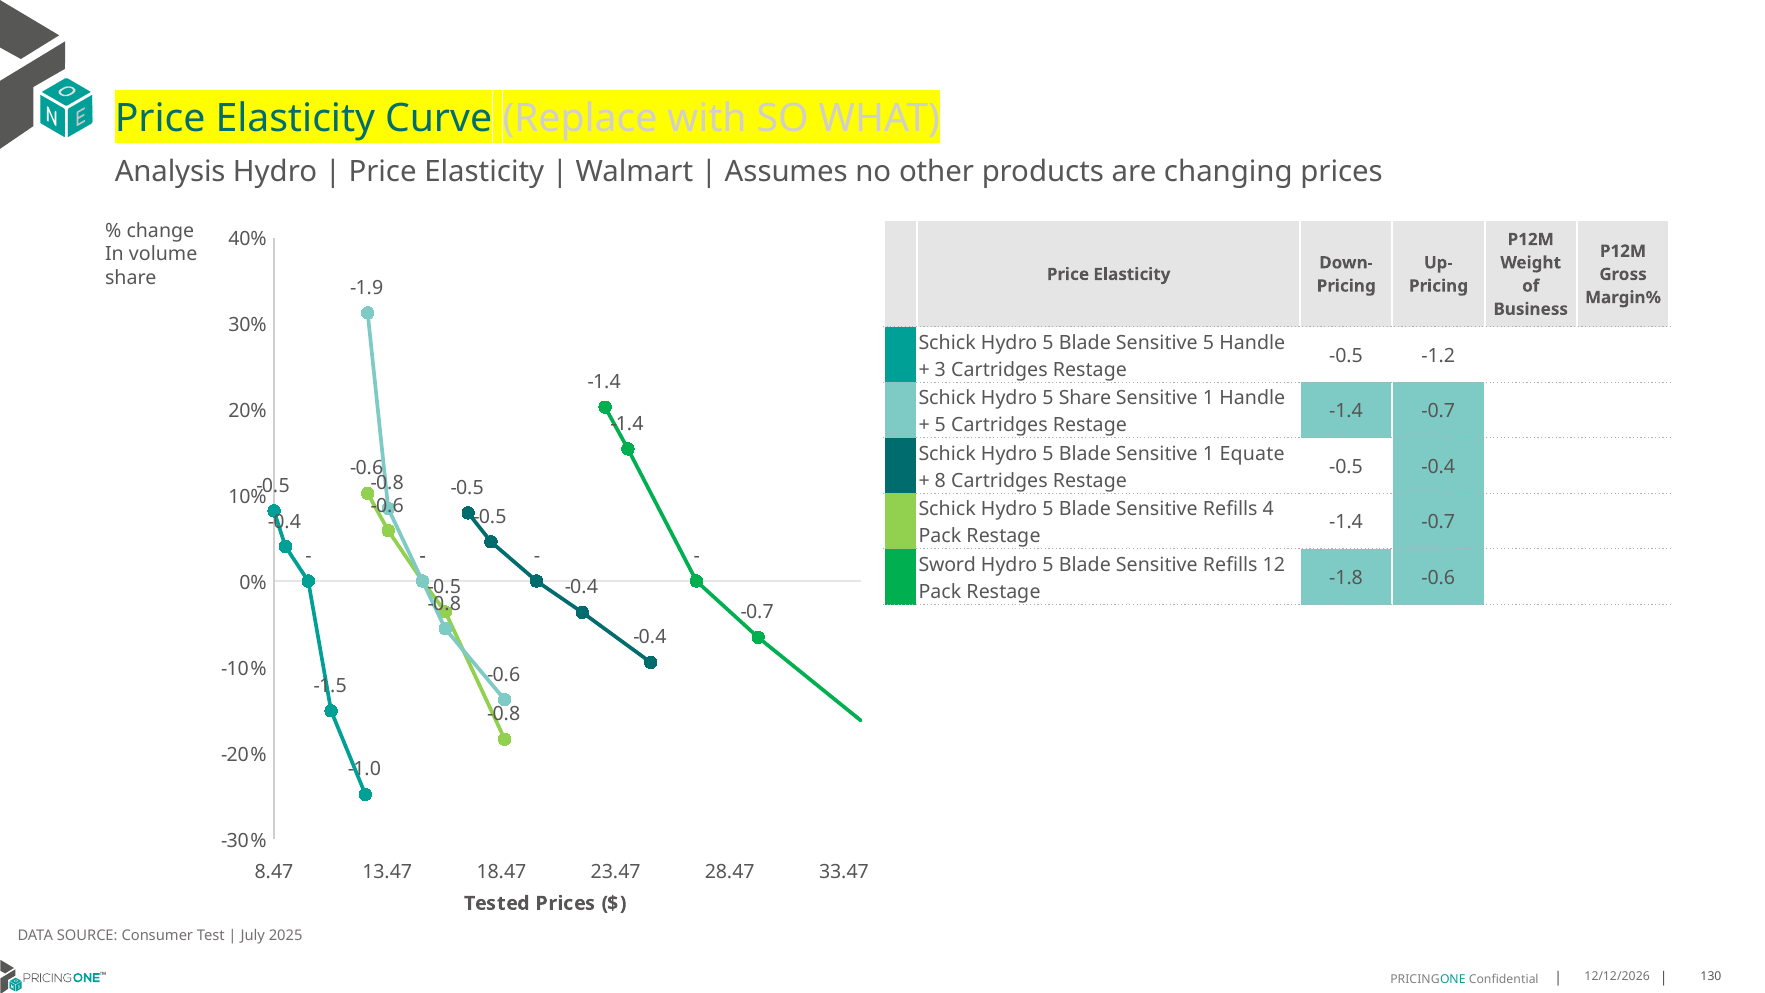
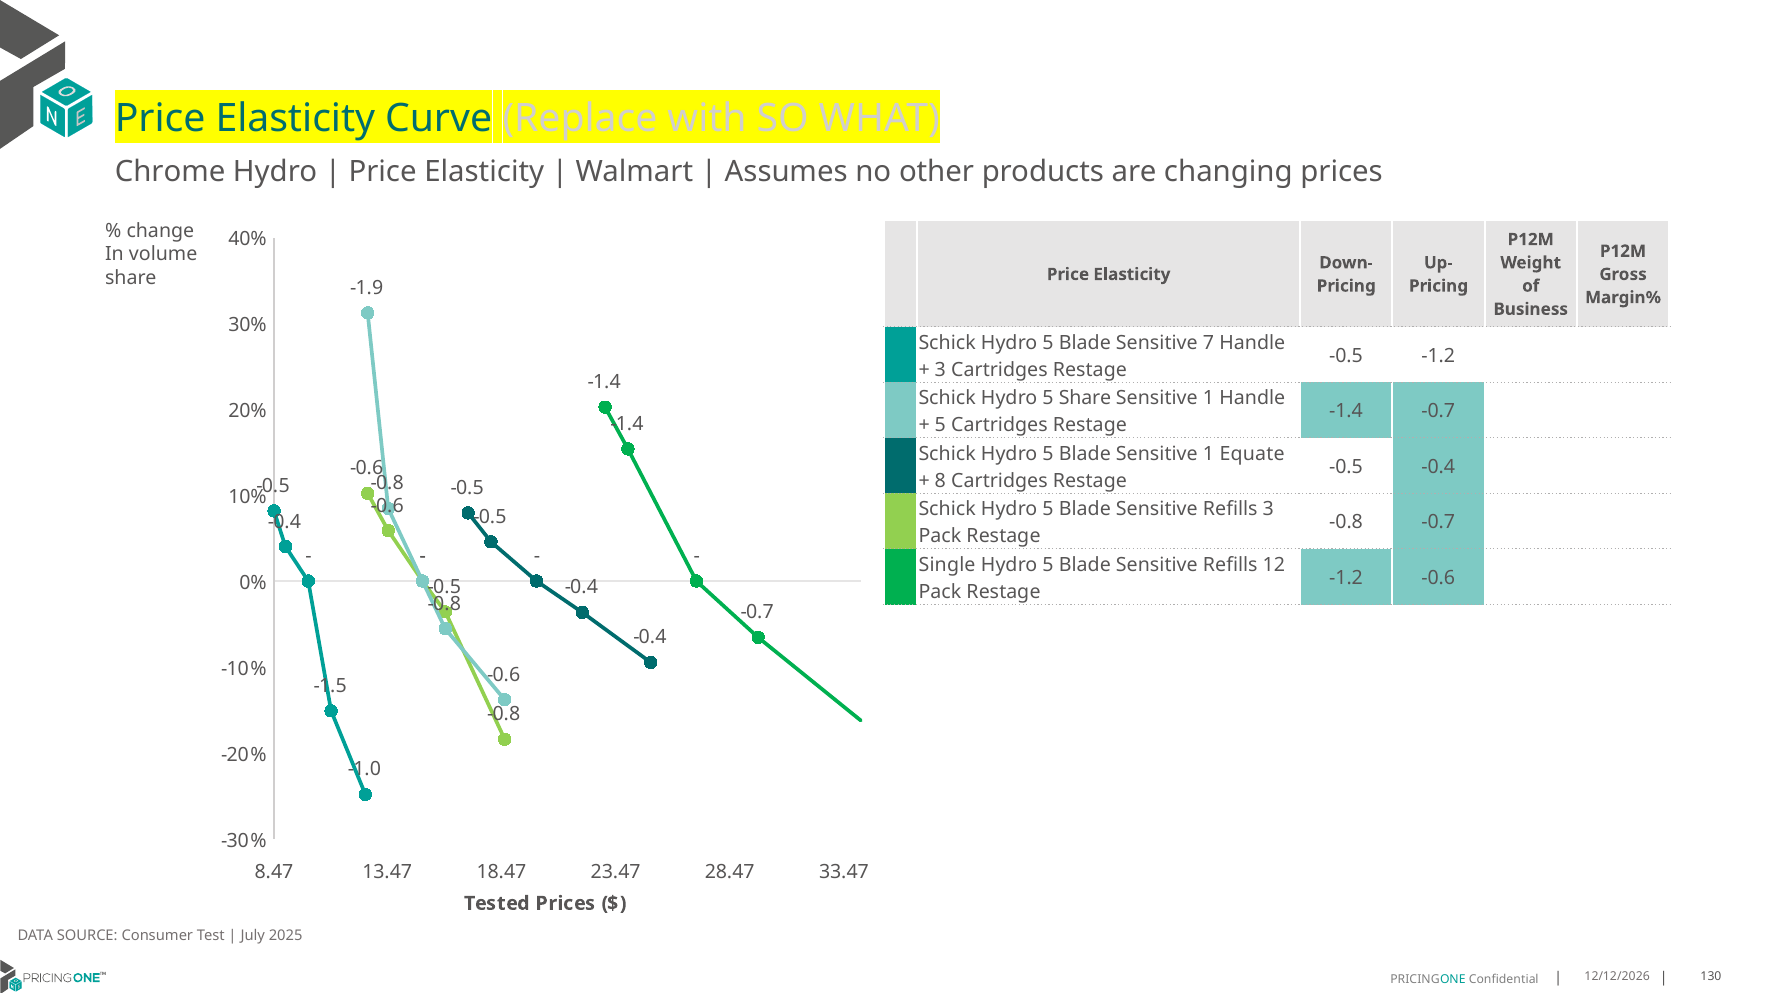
Analysis: Analysis -> Chrome
Sensitive 5: 5 -> 7
Refills 4: 4 -> 3
-1.4 at (1346, 522): -1.4 -> -0.8
Sword: Sword -> Single
-1.8 at (1346, 578): -1.8 -> -1.2
